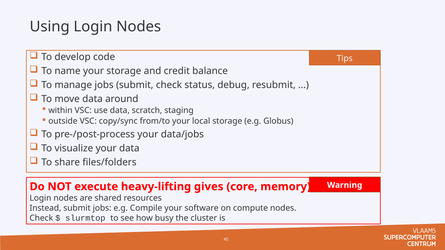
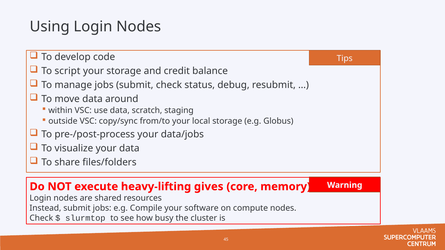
name: name -> script
